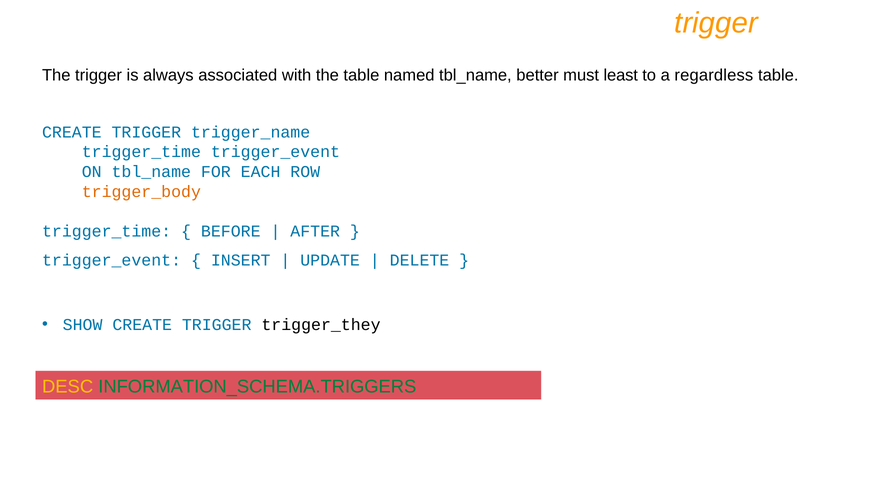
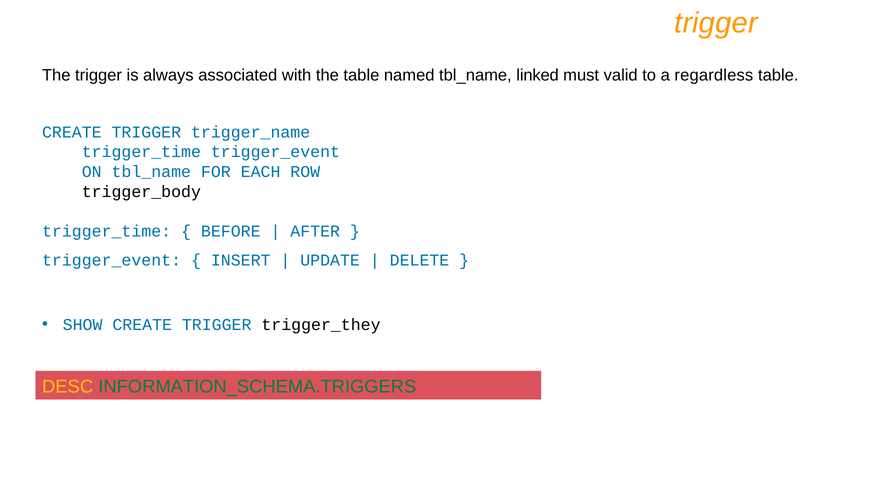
better: better -> linked
least: least -> valid
trigger_body colour: orange -> black
